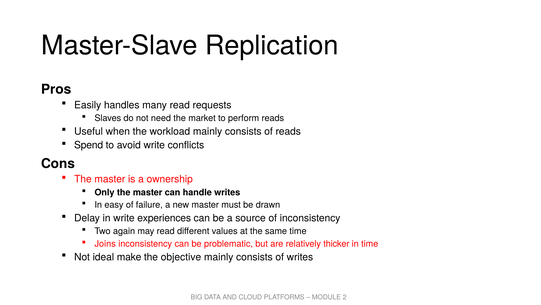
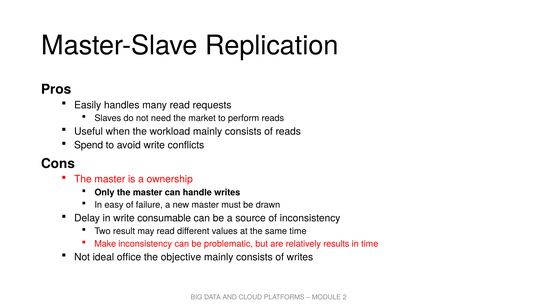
experiences: experiences -> consumable
again: again -> result
Joins: Joins -> Make
thicker: thicker -> results
make: make -> office
